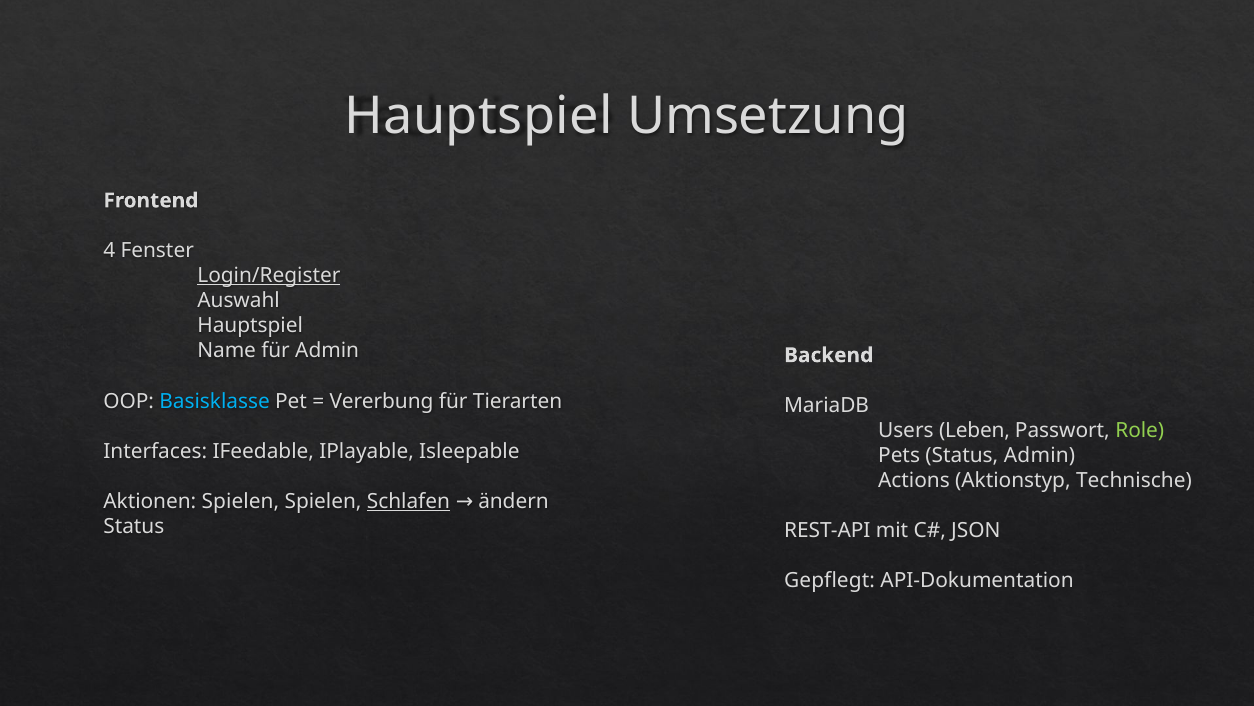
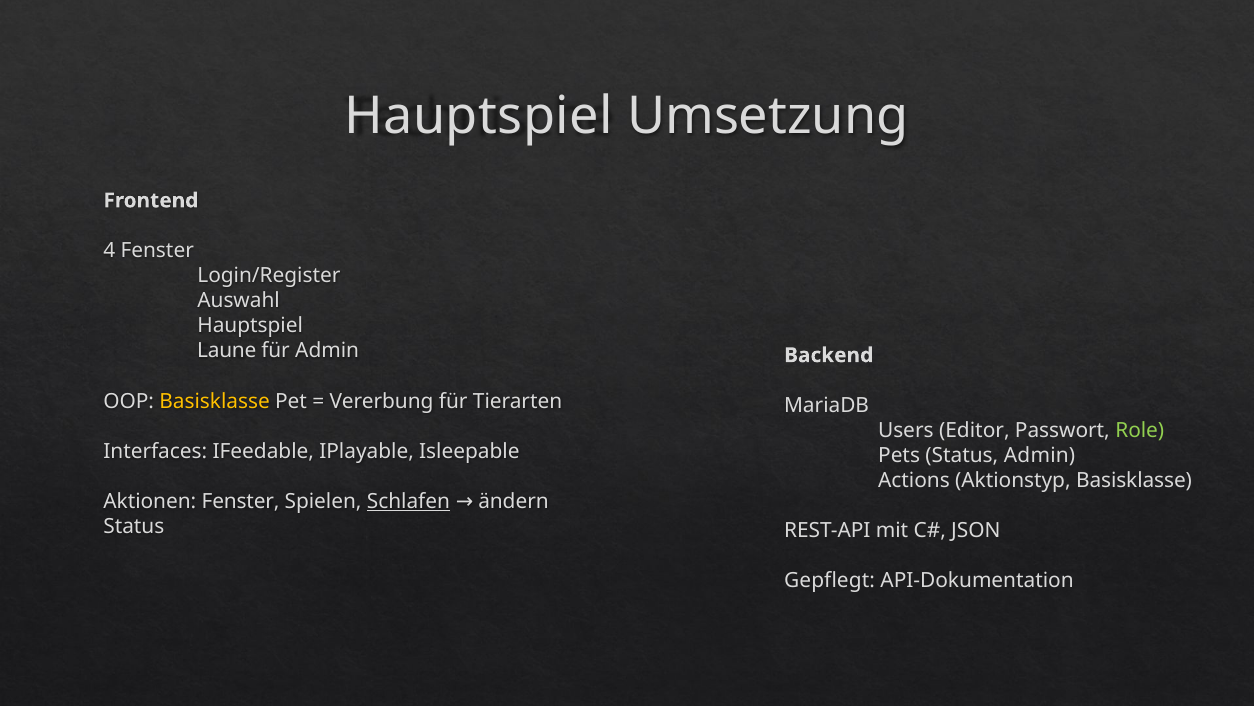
Login/Register underline: present -> none
Name: Name -> Laune
Basisklasse at (215, 401) colour: light blue -> yellow
Leben: Leben -> Editor
Aktionstyp Technische: Technische -> Basisklasse
Aktionen Spielen: Spielen -> Fenster
